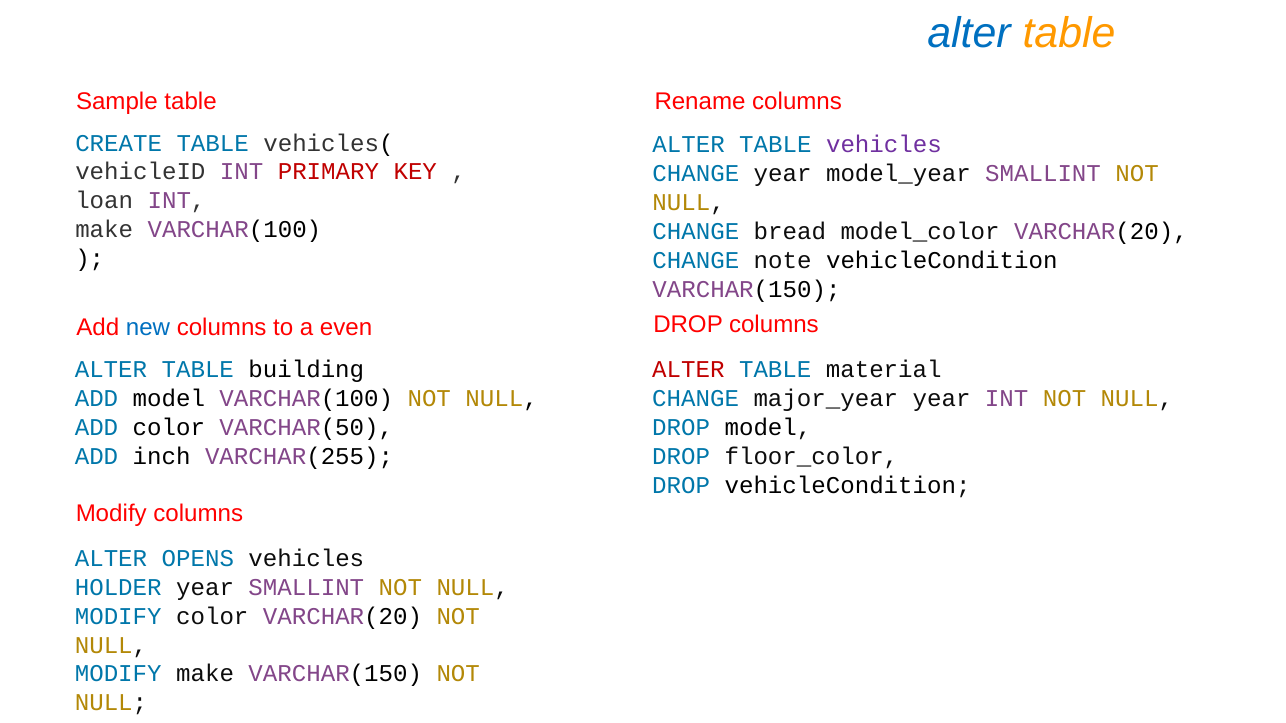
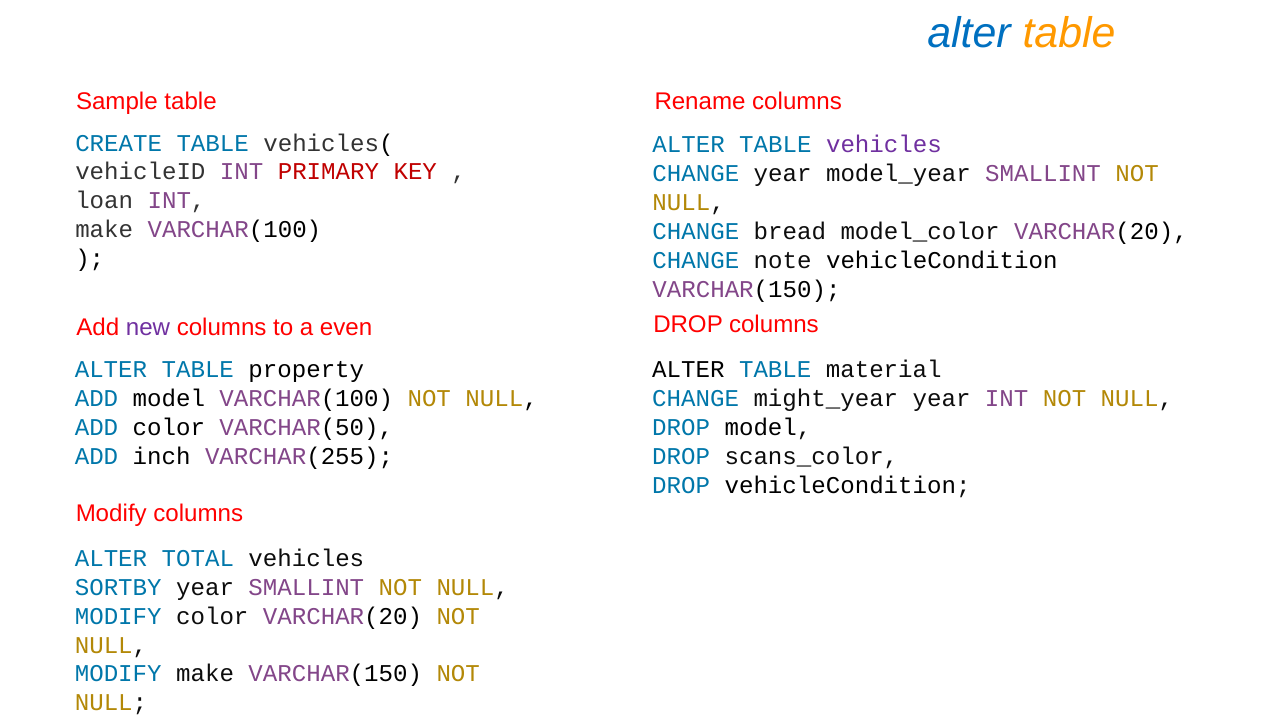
new colour: blue -> purple
building: building -> property
ALTER at (688, 370) colour: red -> black
major_year: major_year -> might_year
floor_color: floor_color -> scans_color
OPENS: OPENS -> TOTAL
HOLDER: HOLDER -> SORTBY
